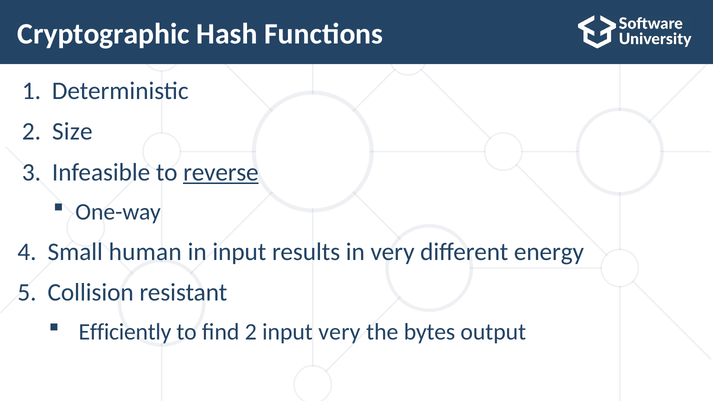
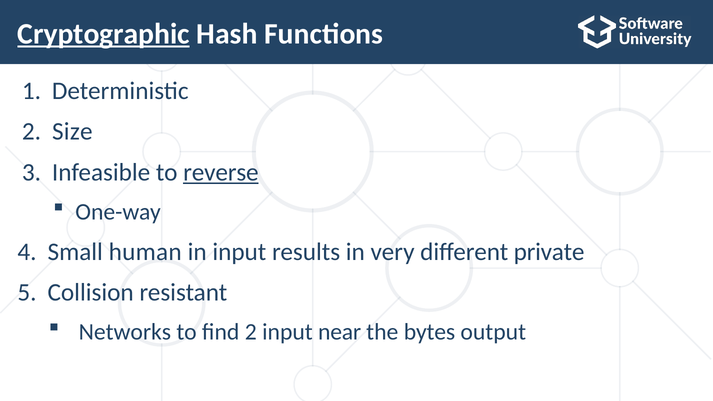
Cryptographic underline: none -> present
energy: energy -> private
Efficiently: Efficiently -> Networks
input very: very -> near
